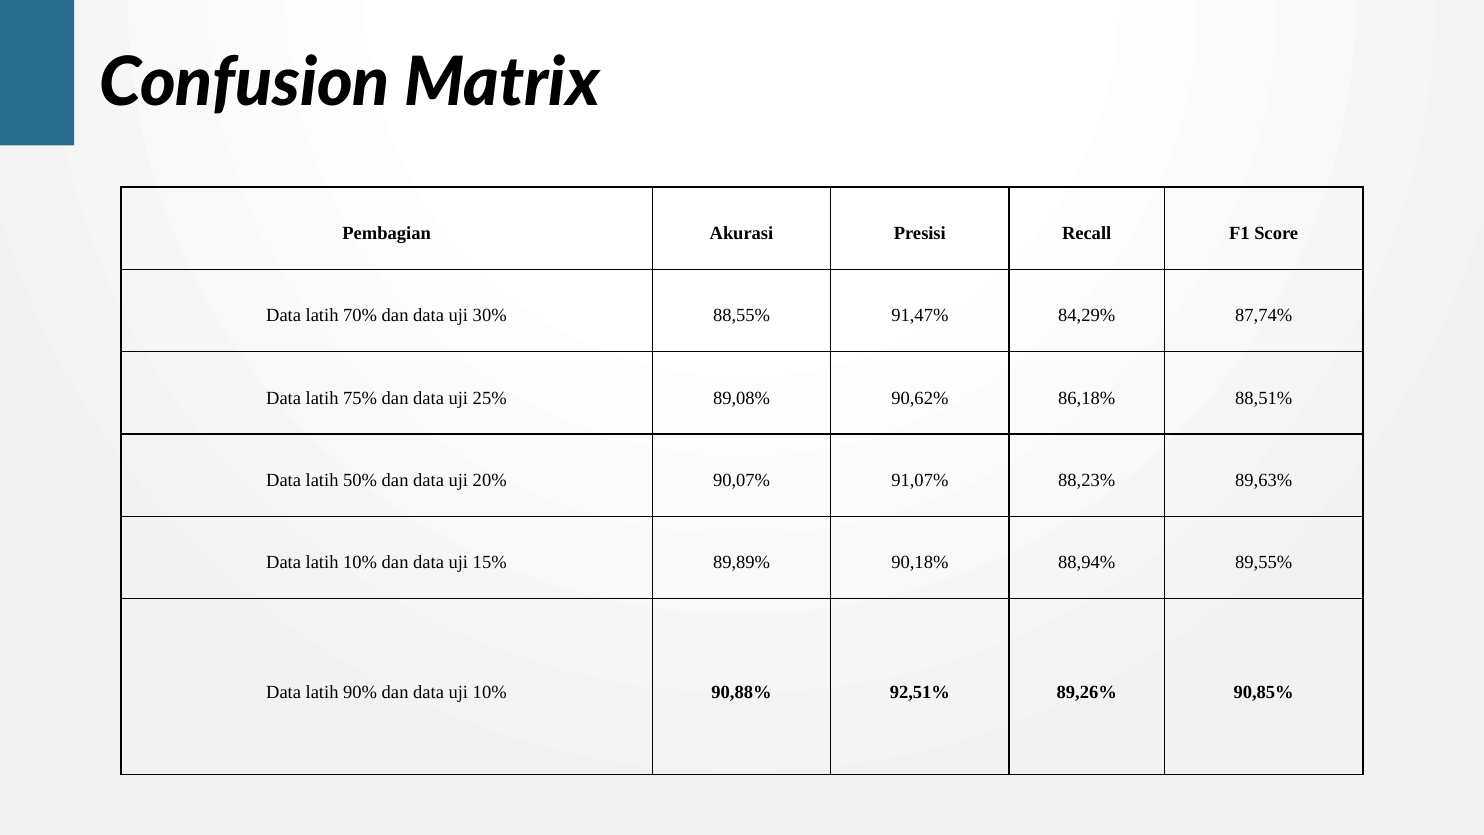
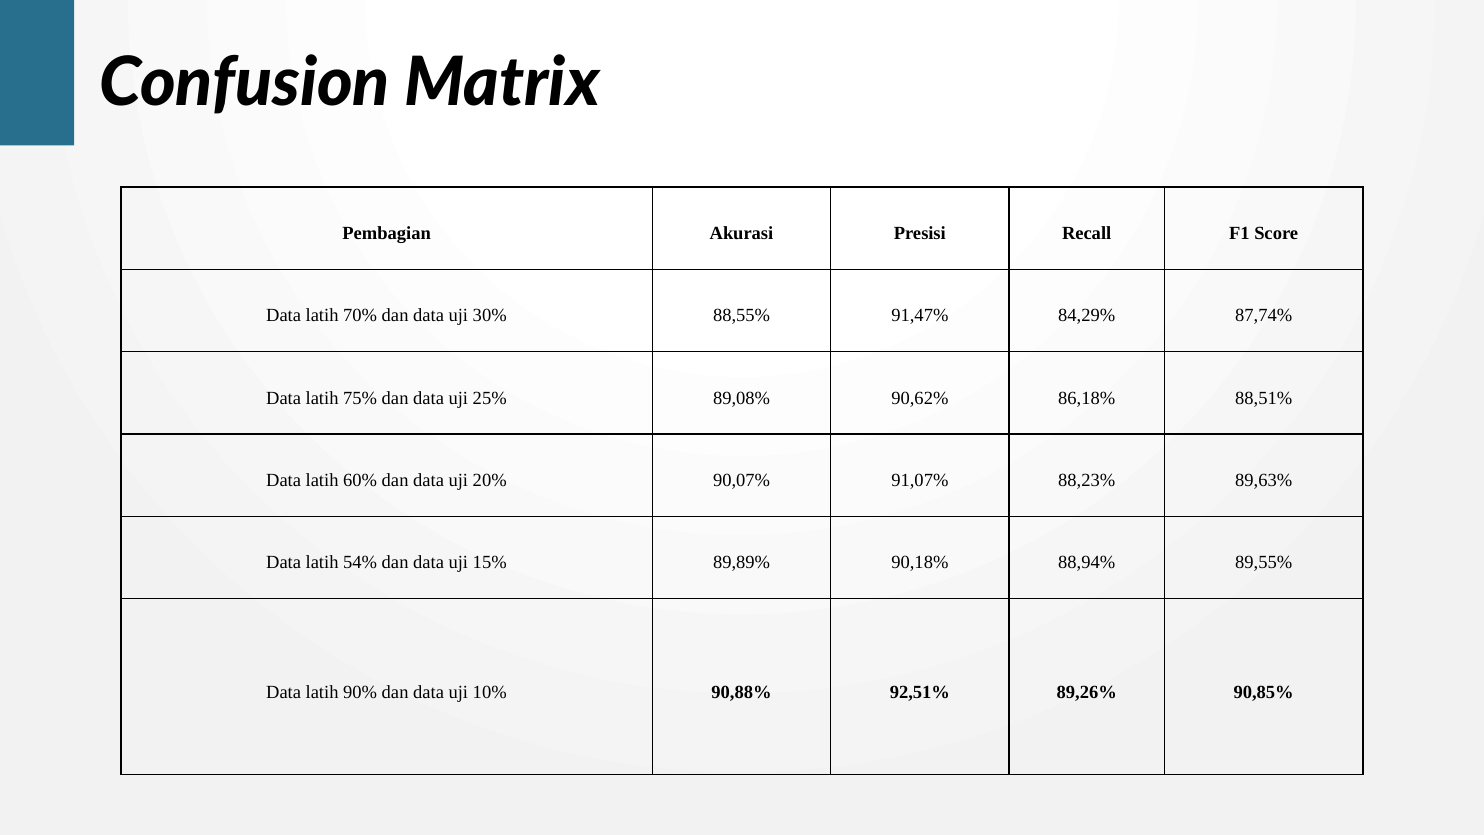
50%: 50% -> 60%
latih 10%: 10% -> 54%
